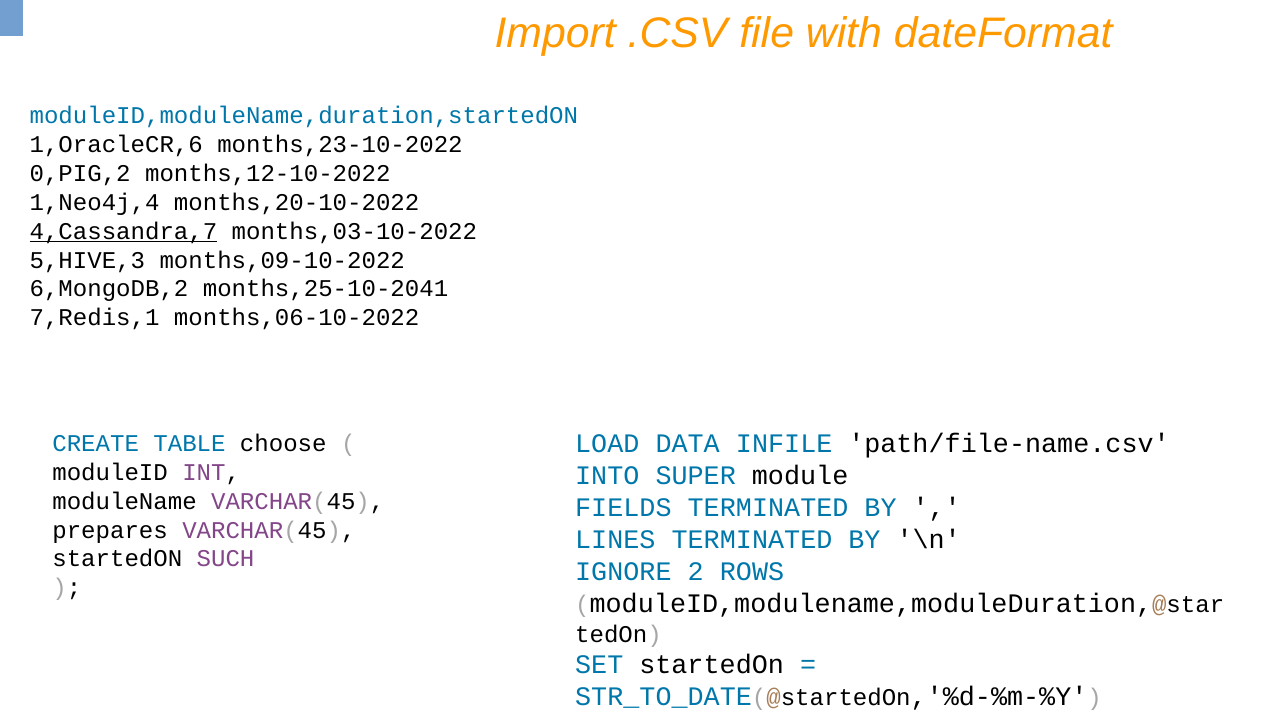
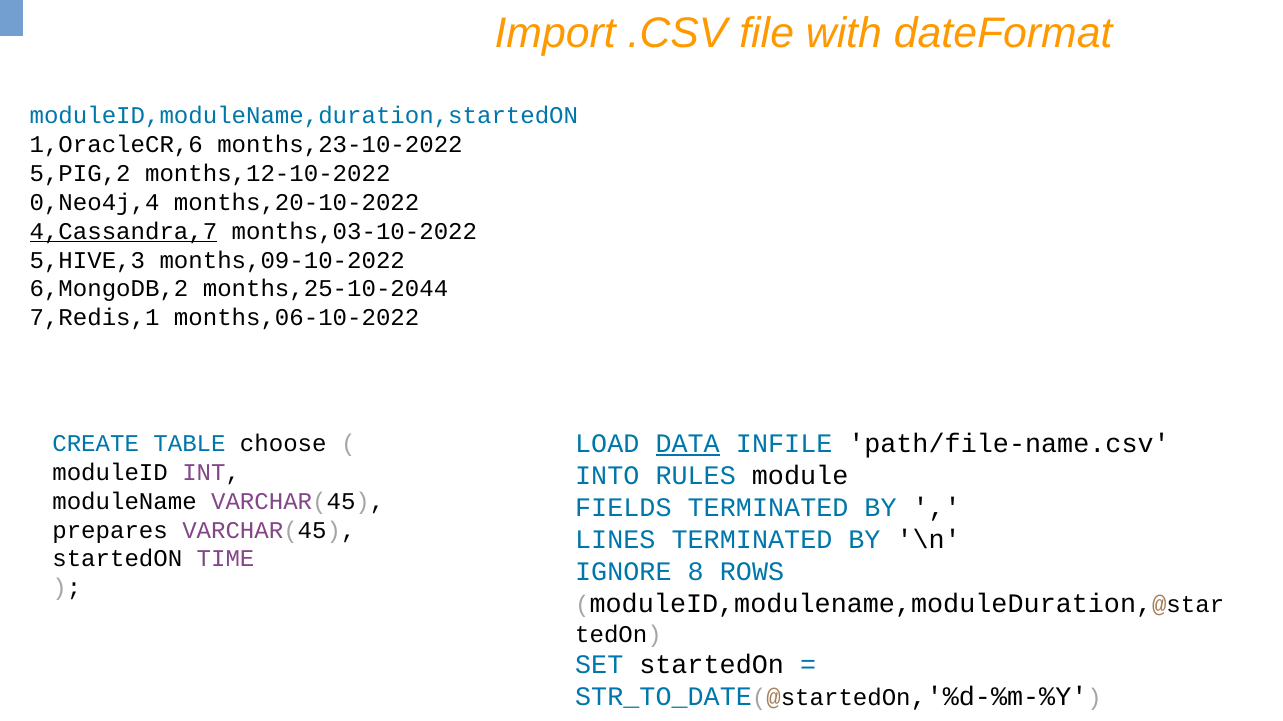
0,PIG,2: 0,PIG,2 -> 5,PIG,2
1,Neo4j,4: 1,Neo4j,4 -> 0,Neo4j,4
months,25-10-2041: months,25-10-2041 -> months,25-10-2044
DATA underline: none -> present
SUPER: SUPER -> RULES
SUCH: SUCH -> TIME
2: 2 -> 8
